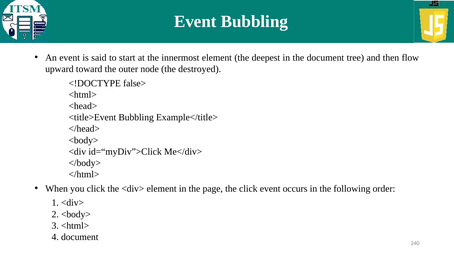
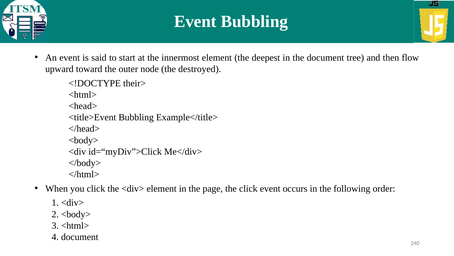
false>: false> -> their>
